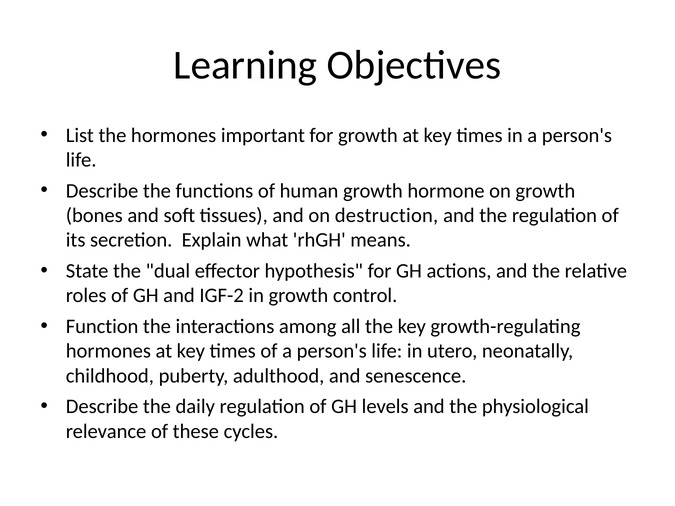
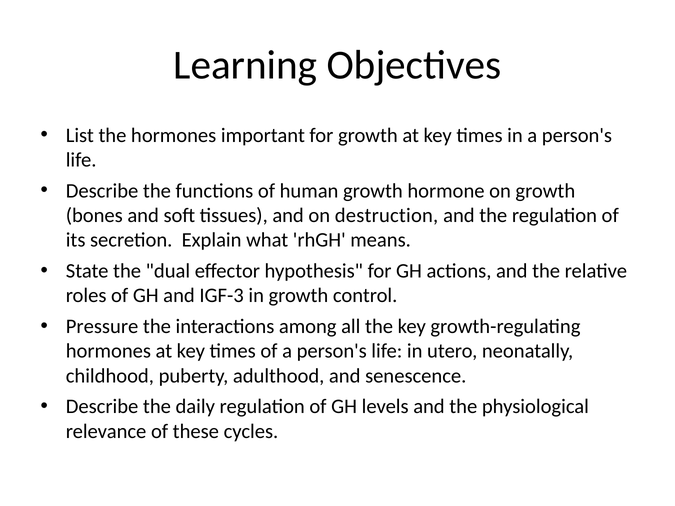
IGF-2: IGF-2 -> IGF-3
Function: Function -> Pressure
